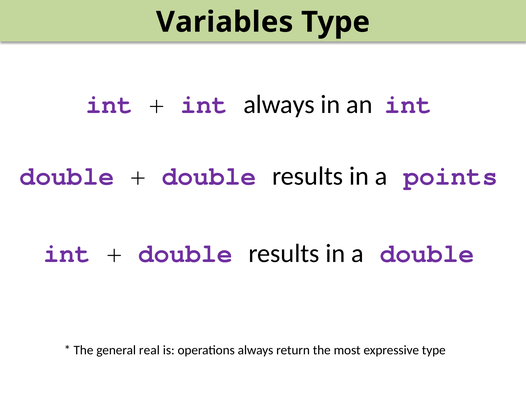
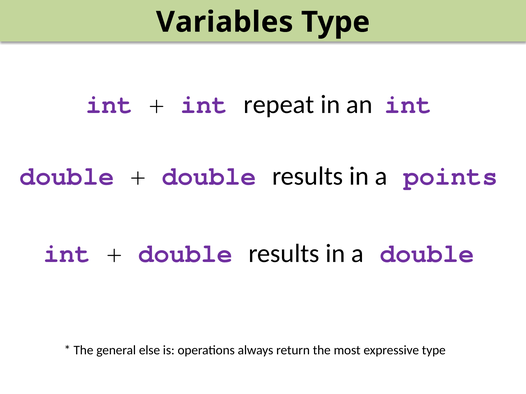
int always: always -> repeat
real: real -> else
